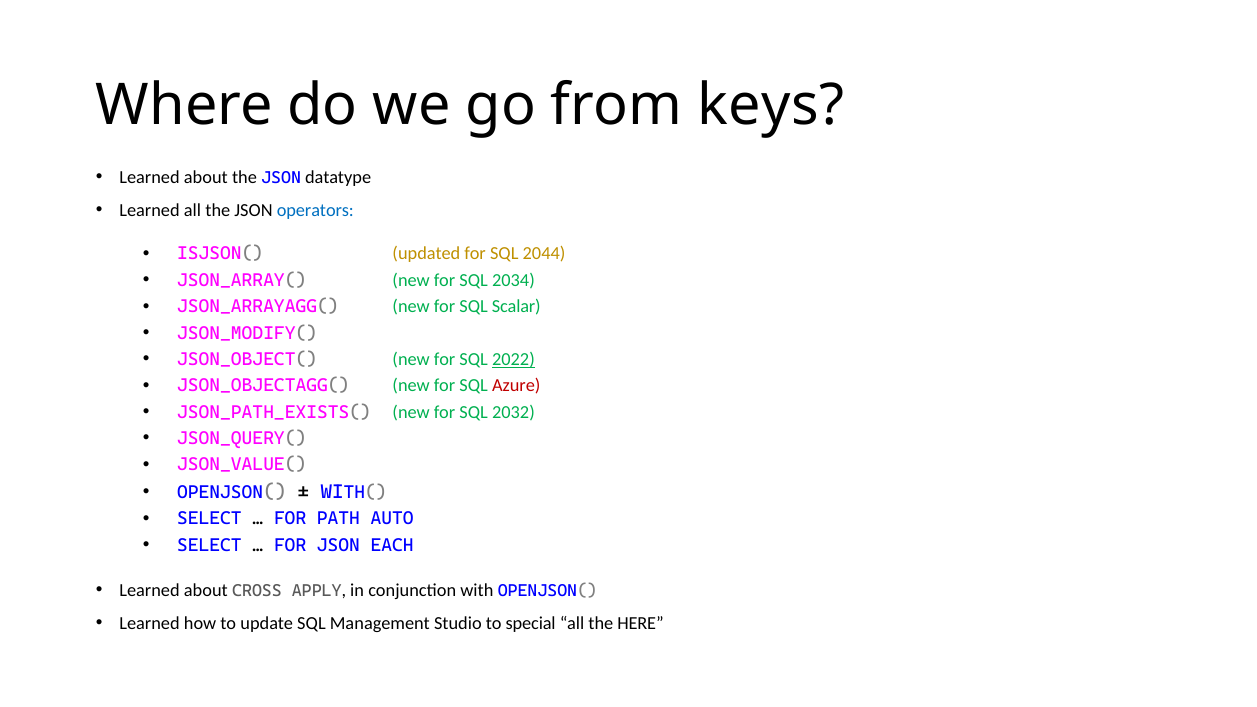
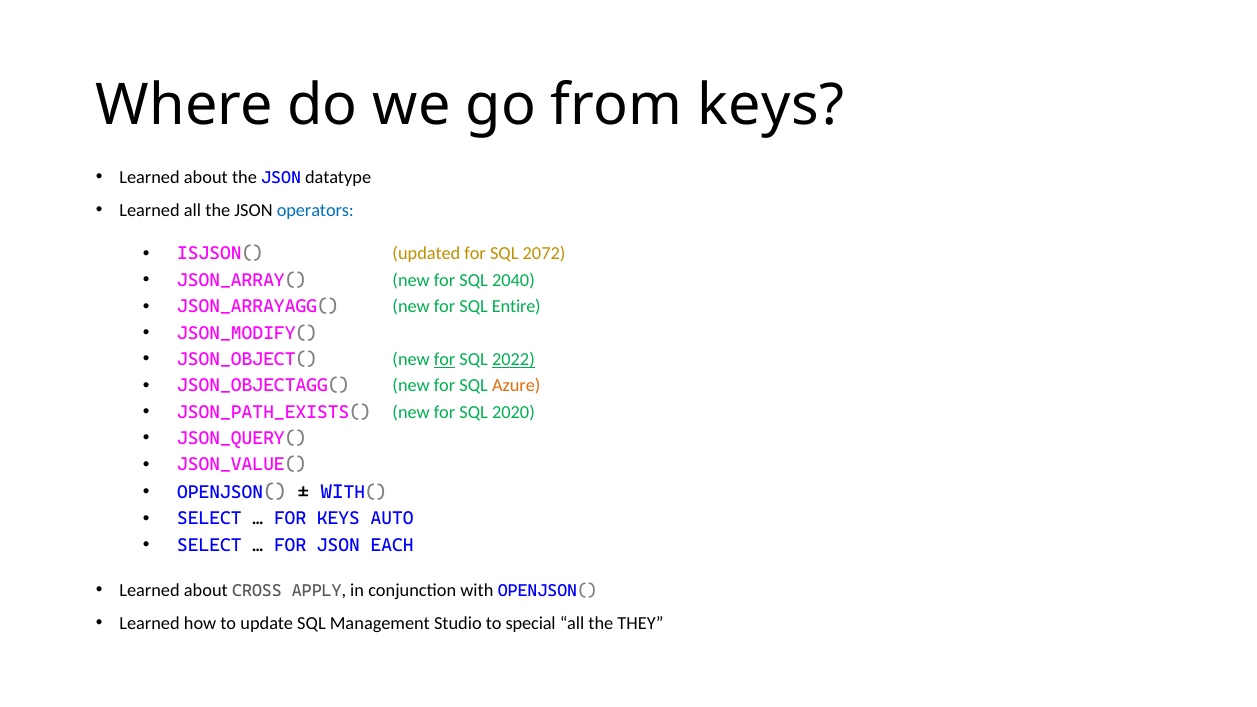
2044: 2044 -> 2072
2034: 2034 -> 2040
Scalar: Scalar -> Entire
for at (445, 359) underline: none -> present
Azure colour: red -> orange
2032: 2032 -> 2020
FOR PATH: PATH -> KEYS
HERE: HERE -> THEY
